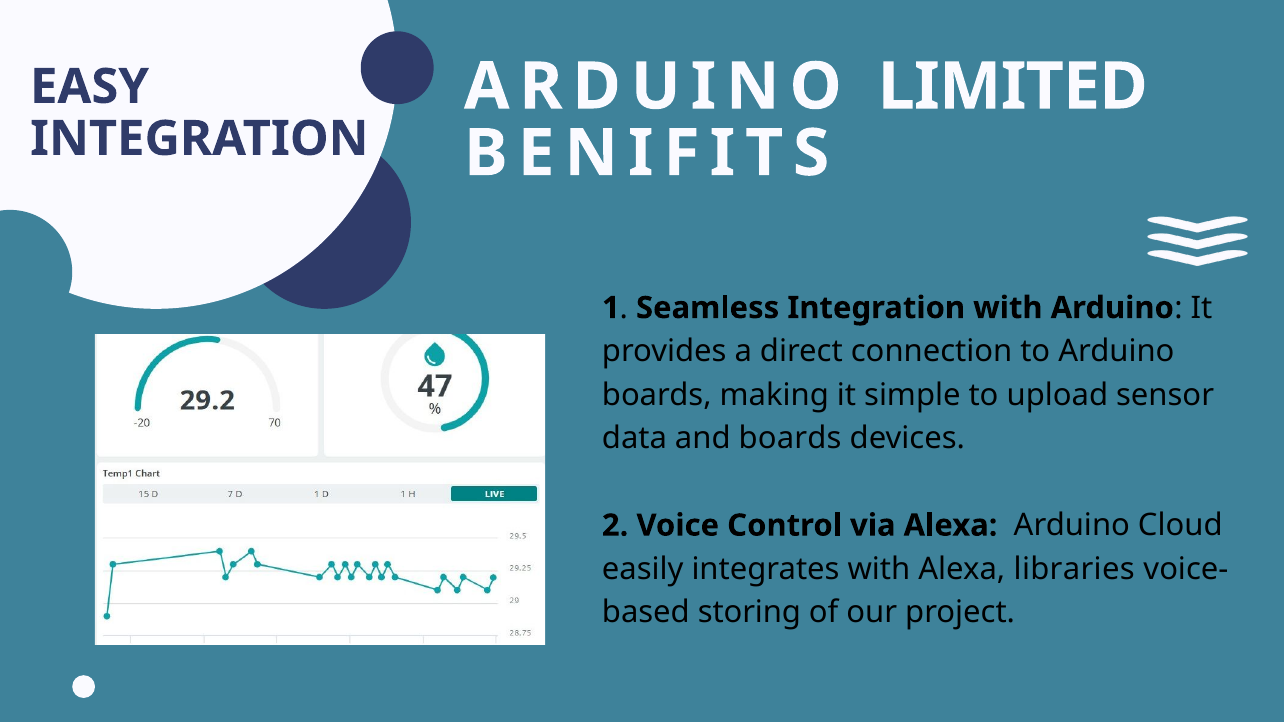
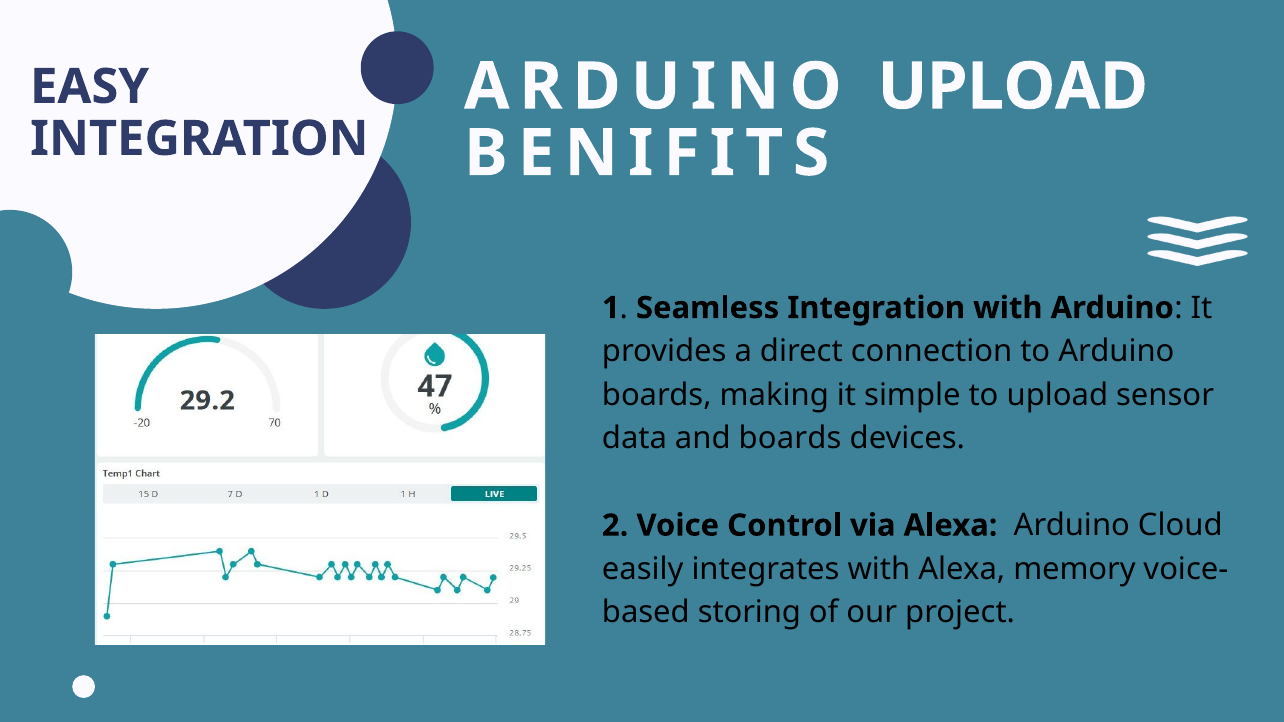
ARDUINO LIMITED: LIMITED -> UPLOAD
libraries: libraries -> memory
